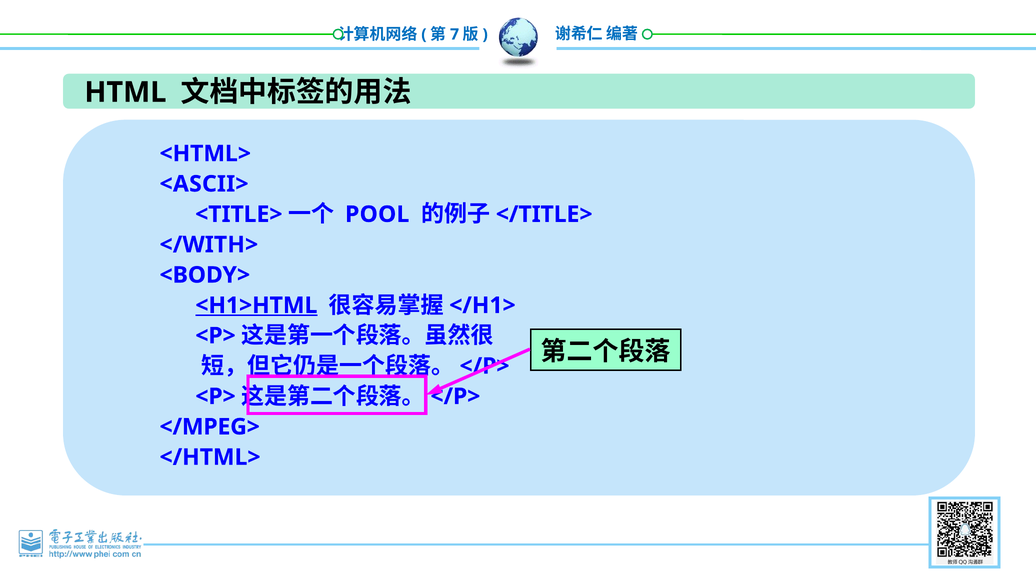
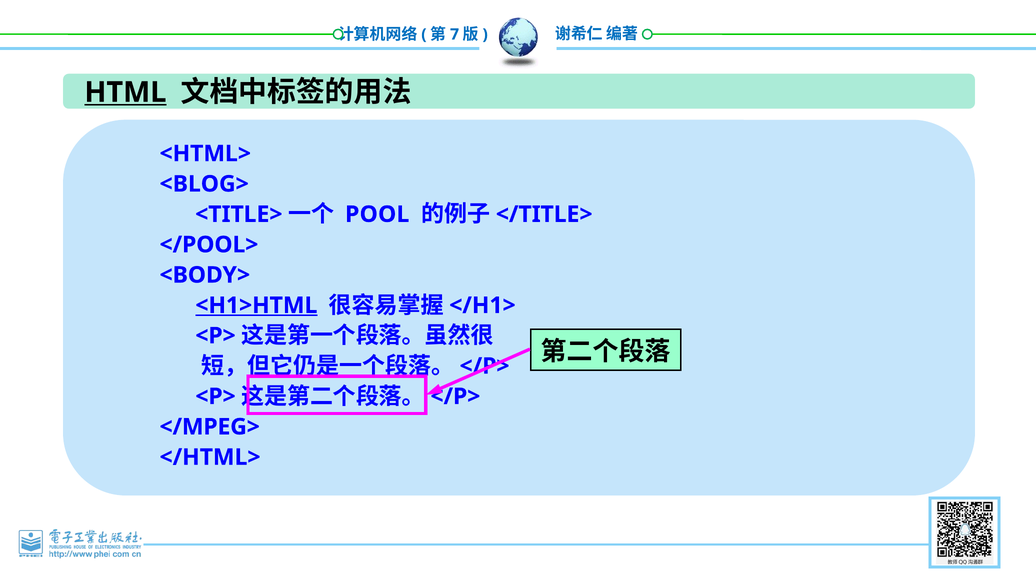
HTML underline: none -> present
<ASCII>: <ASCII> -> <BLOG>
</WITH>: </WITH> -> </POOL>
